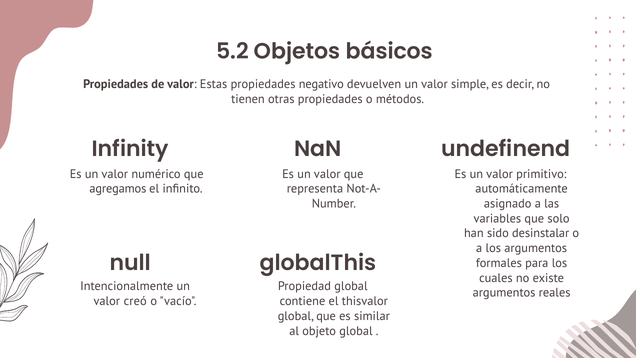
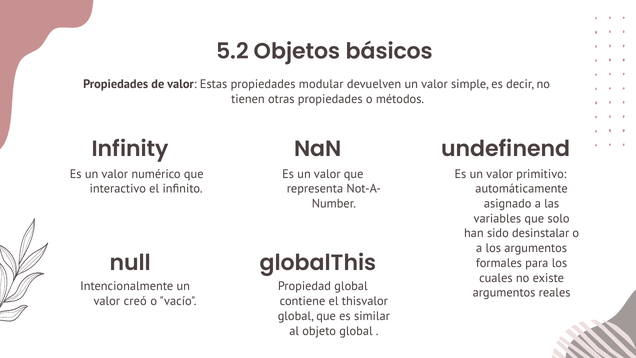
negativo: negativo -> modular
agregamos: agregamos -> interactivo
